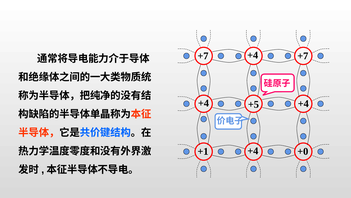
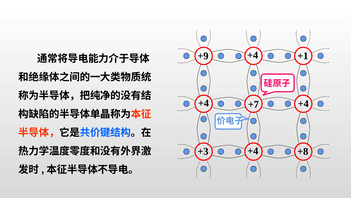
+7 at (203, 56): +7 -> +9
+4 +7: +7 -> +1
+5: +5 -> +7
+1: +1 -> +3
+0: +0 -> +8
